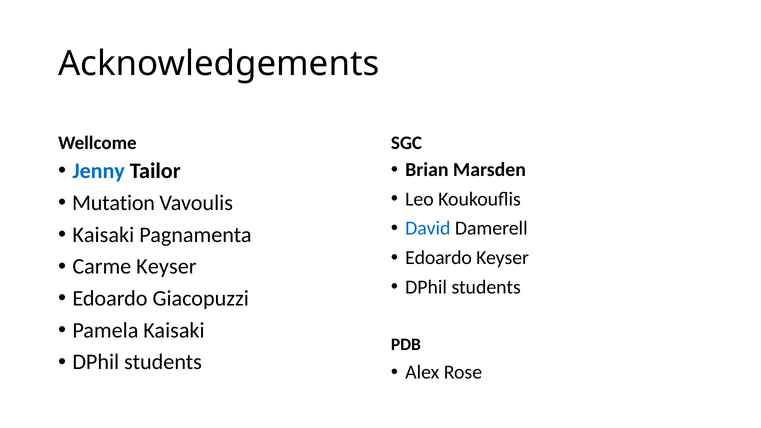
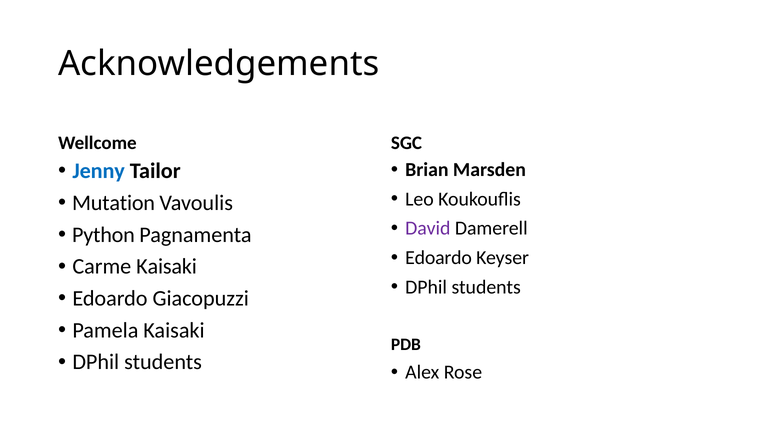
David colour: blue -> purple
Kaisaki at (103, 235): Kaisaki -> Python
Carme Keyser: Keyser -> Kaisaki
